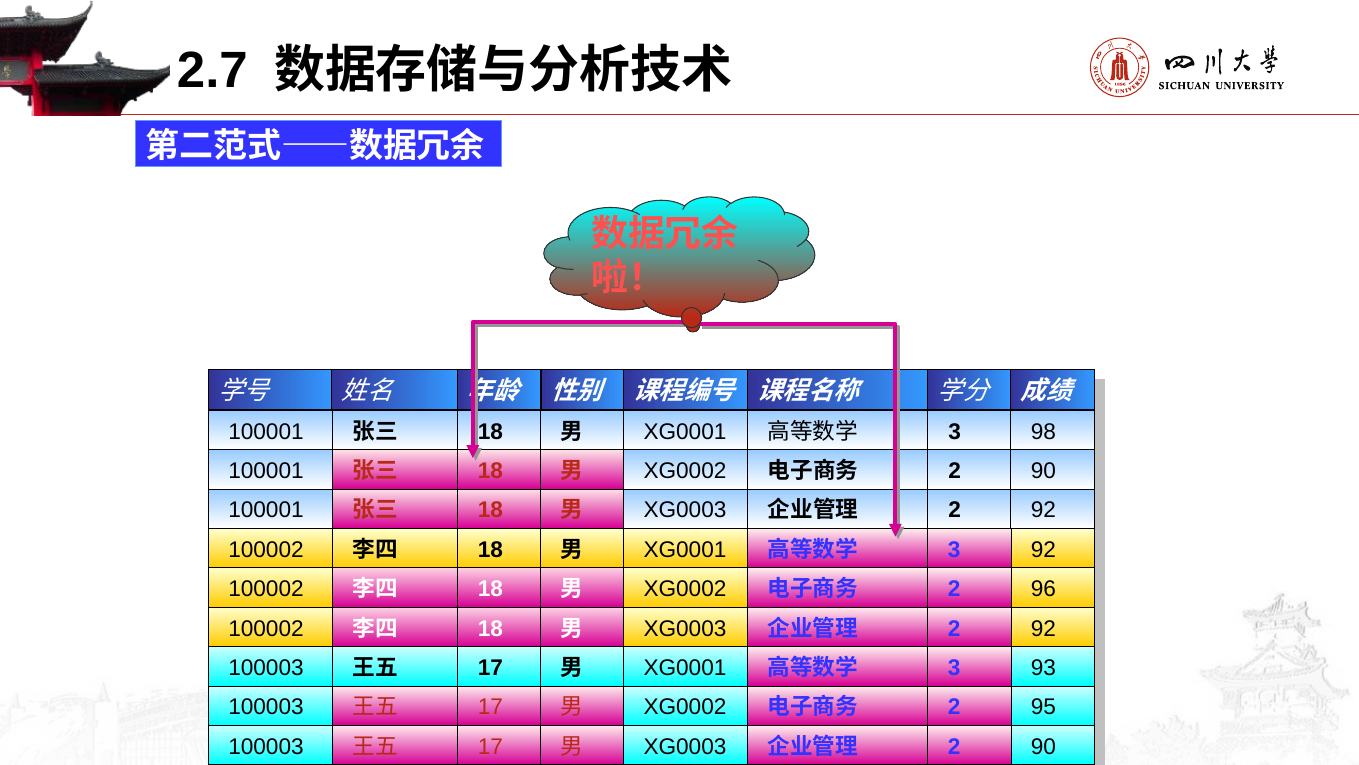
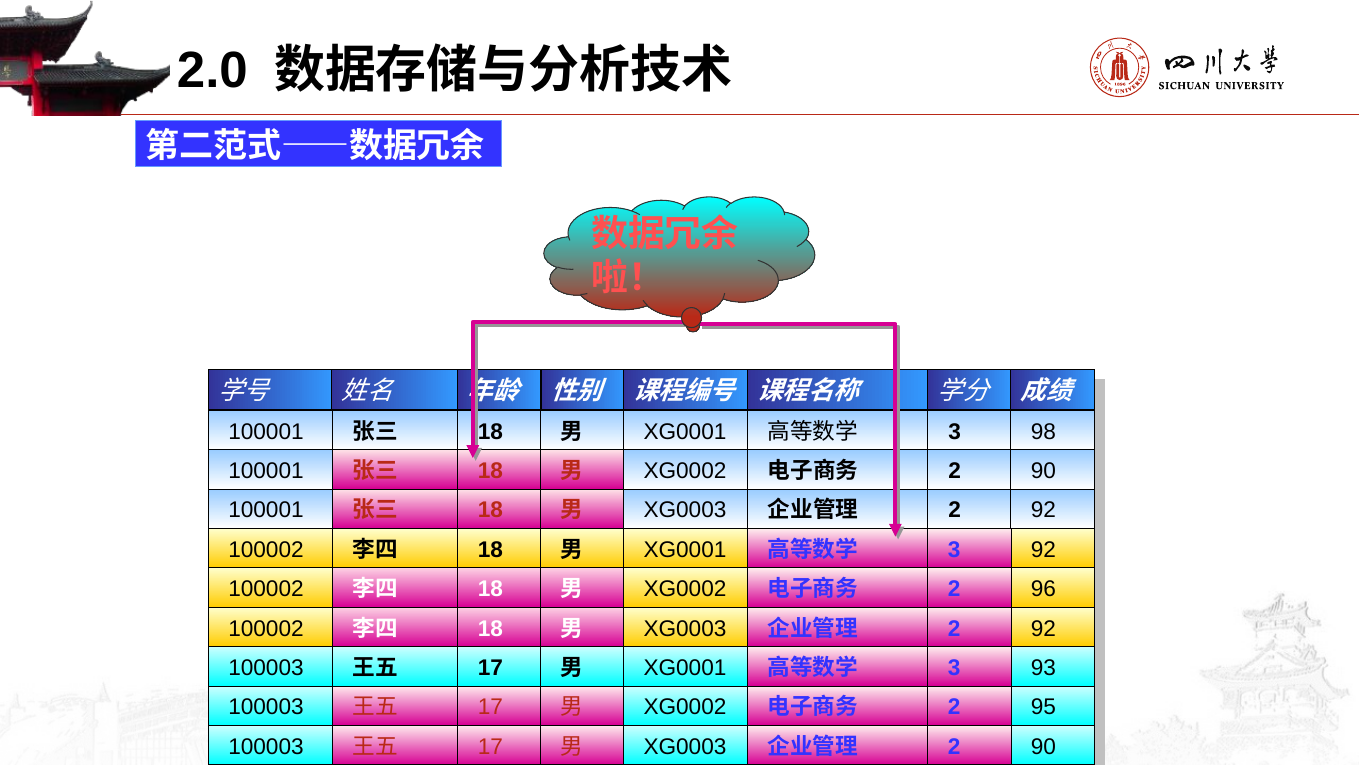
2.7: 2.7 -> 2.0
